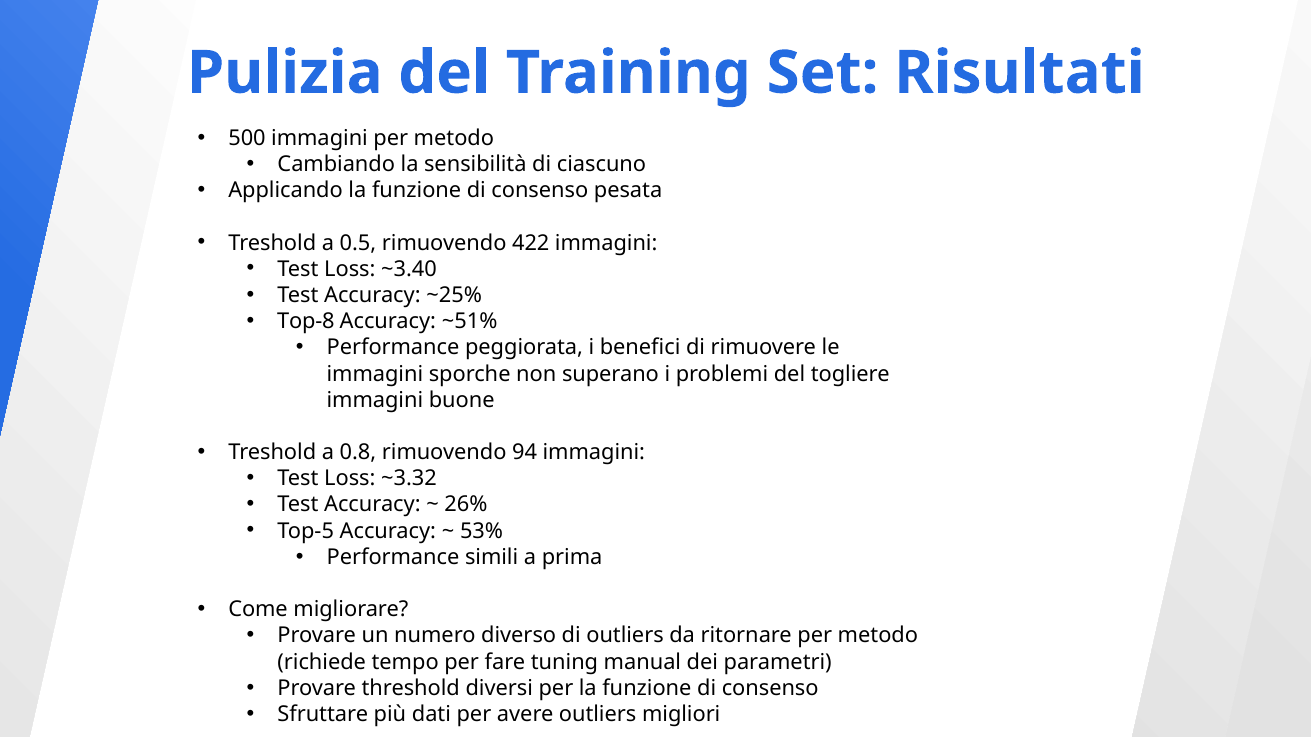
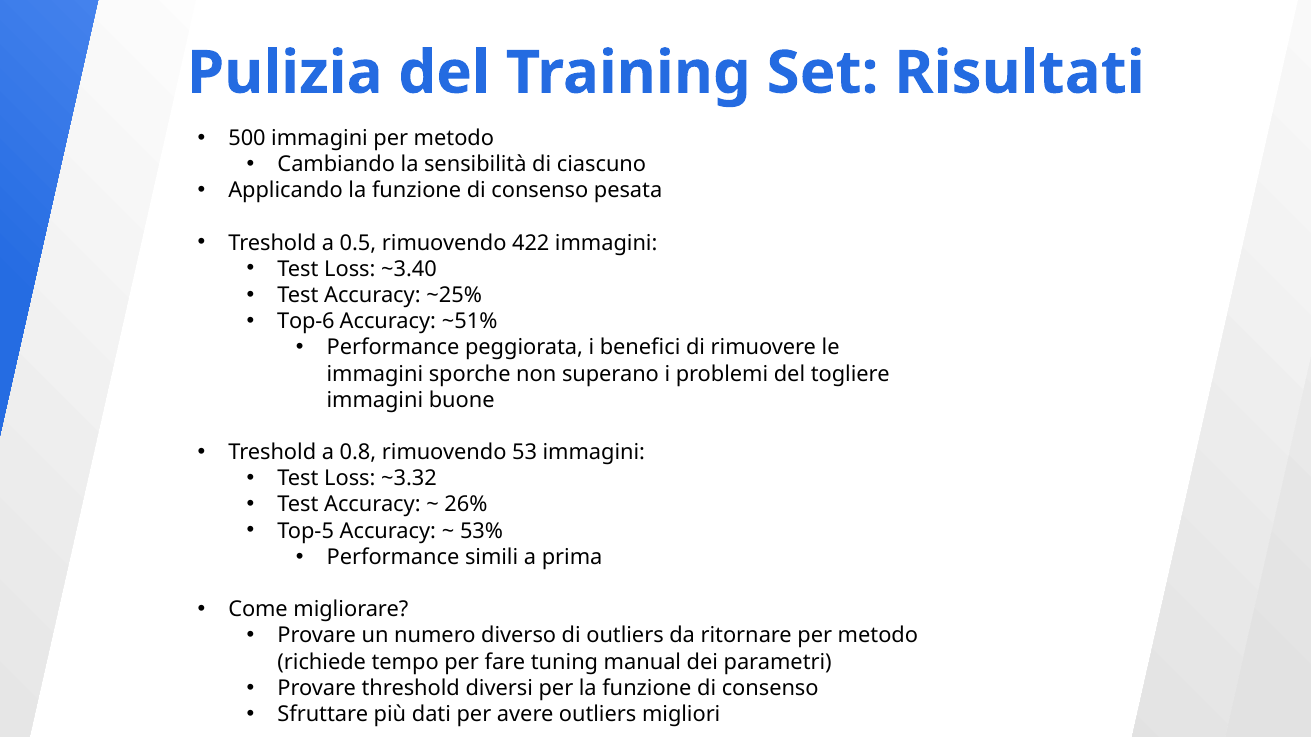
Top-8: Top-8 -> Top-6
94: 94 -> 53
